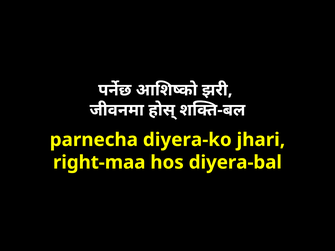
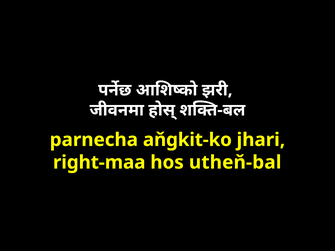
diyera-ko: diyera-ko -> aňgkit-ko
diyera-bal: diyera-bal -> utheň-bal
